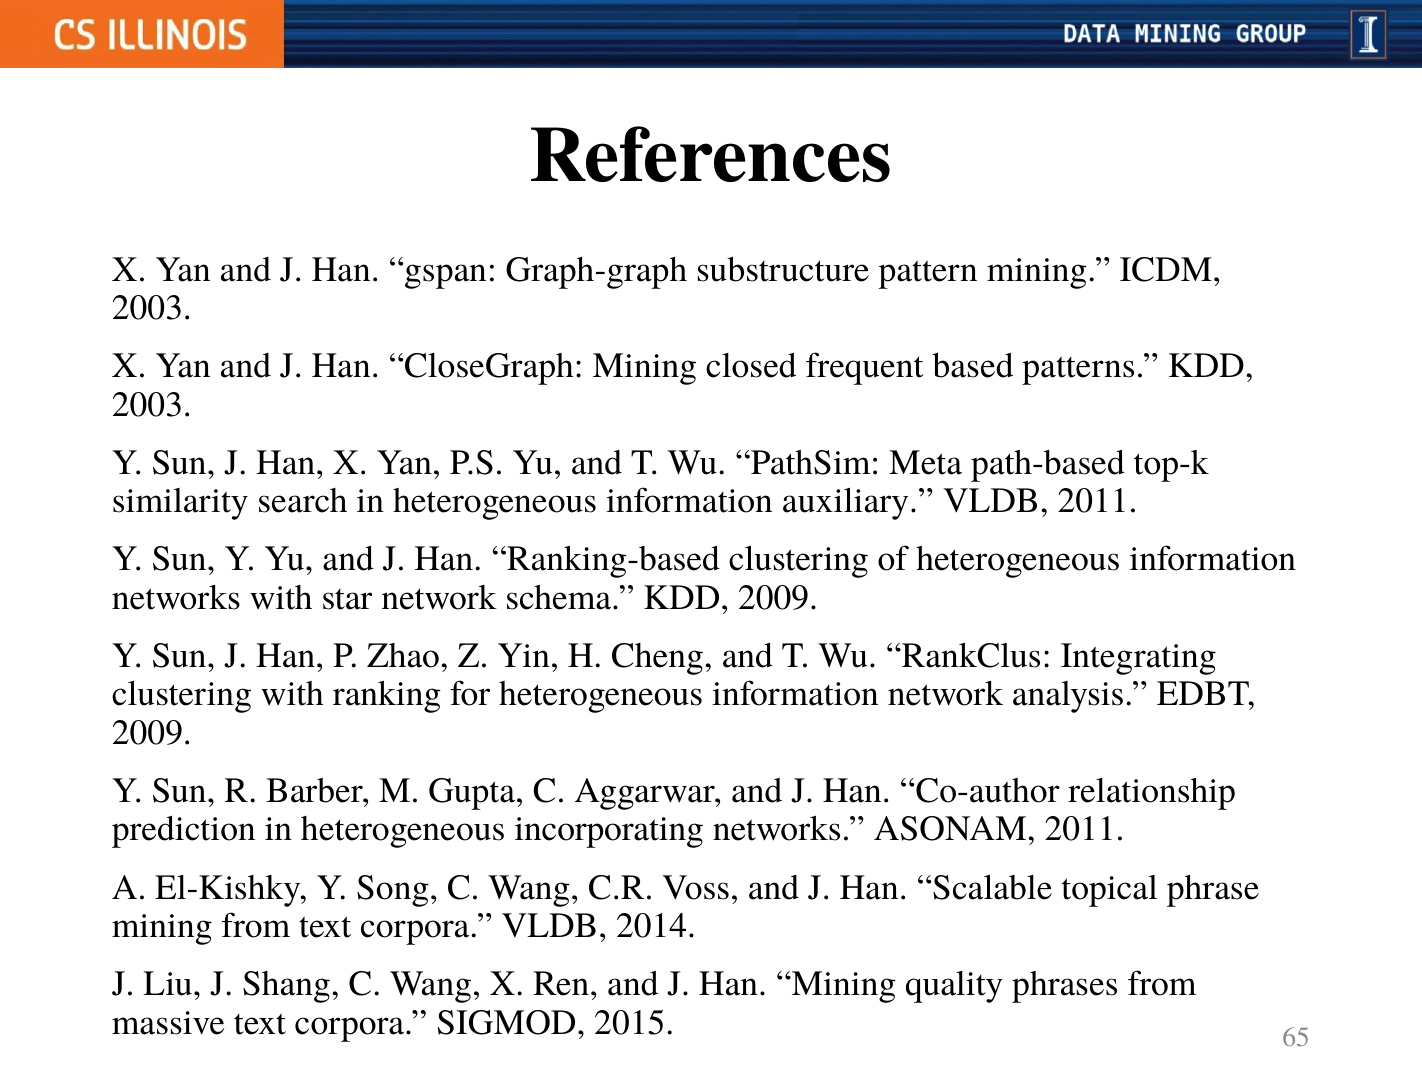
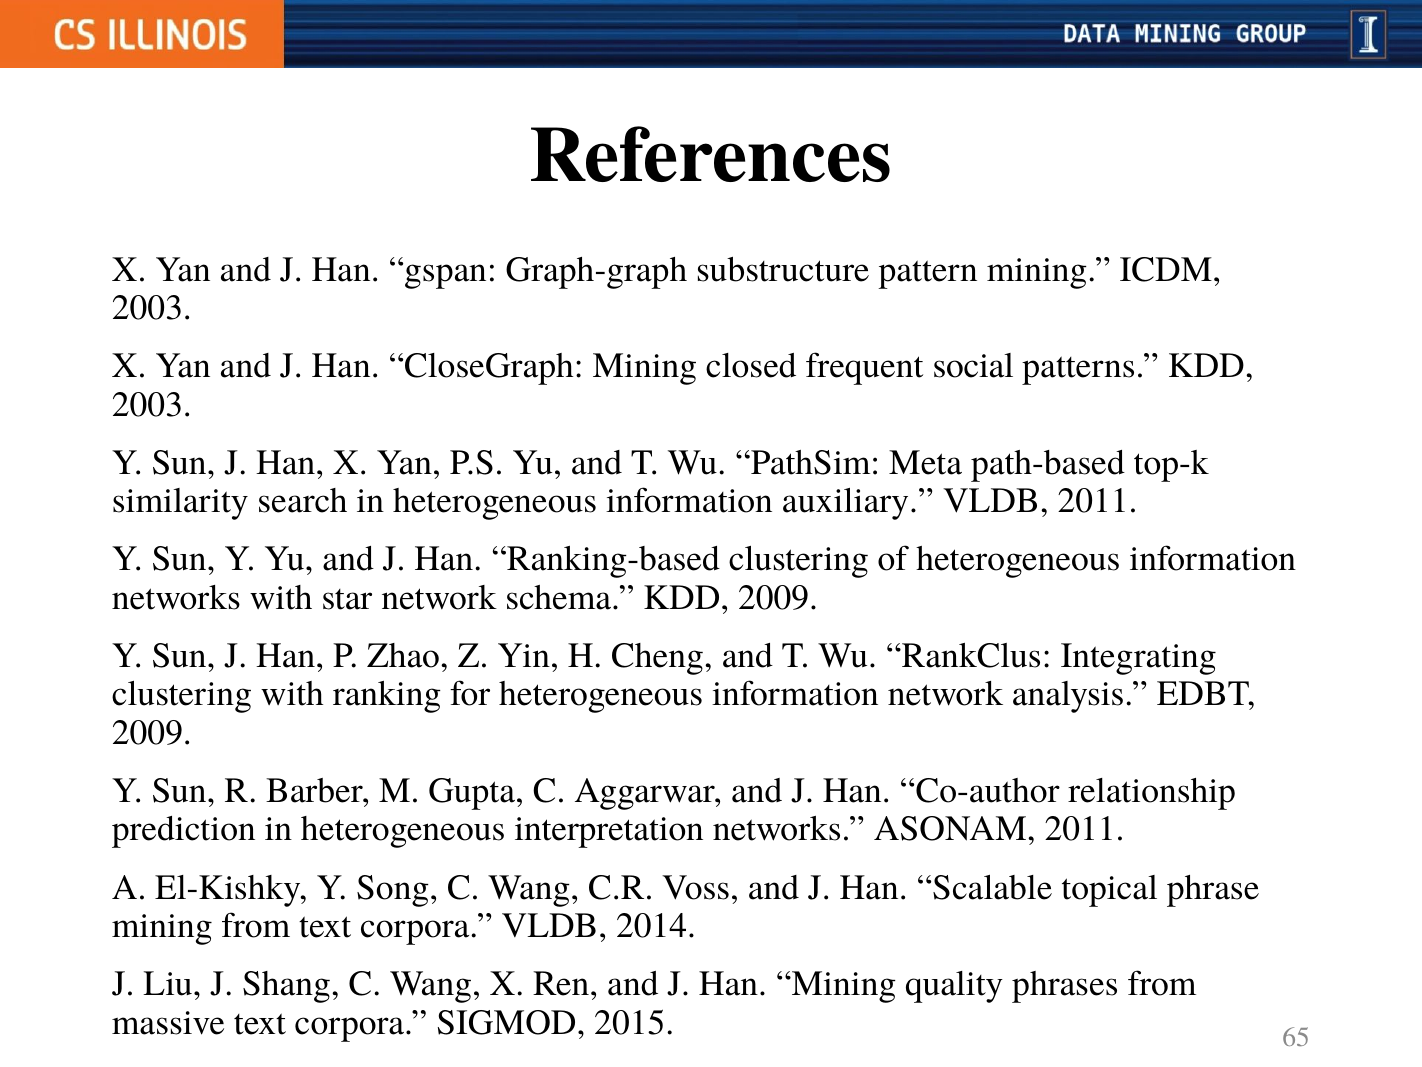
based: based -> social
incorporating: incorporating -> interpretation
